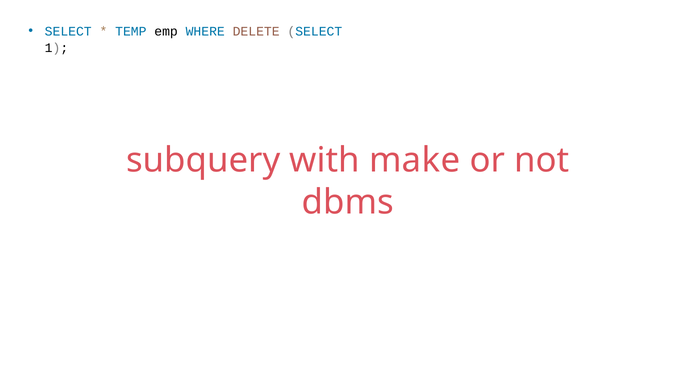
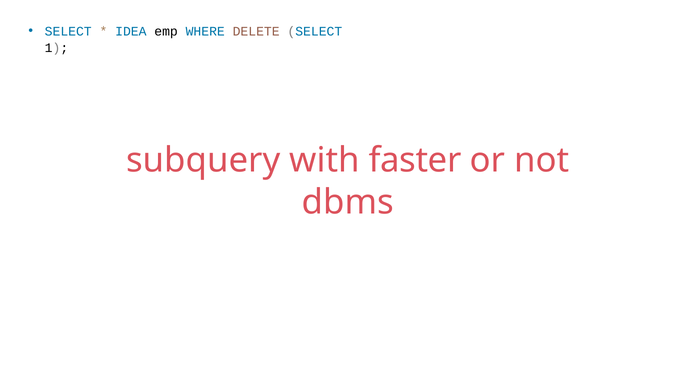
TEMP: TEMP -> IDEA
make: make -> faster
